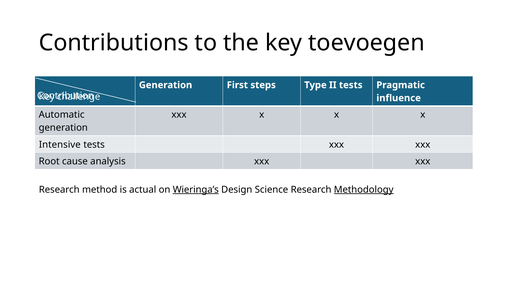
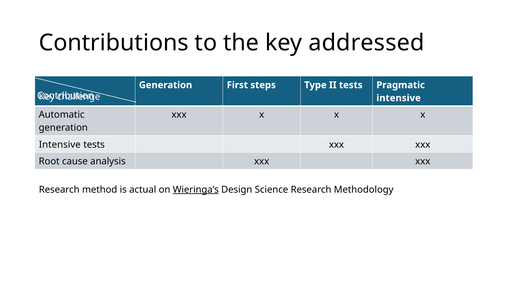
toevoegen: toevoegen -> addressed
influence at (399, 98): influence -> intensive
Methodology underline: present -> none
